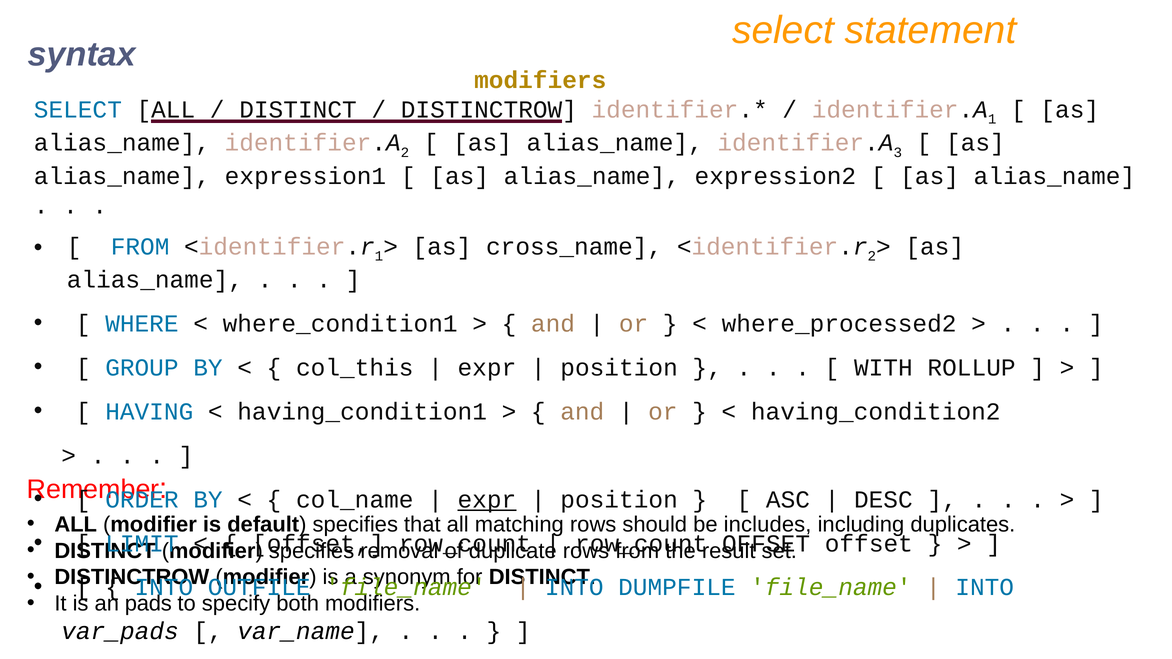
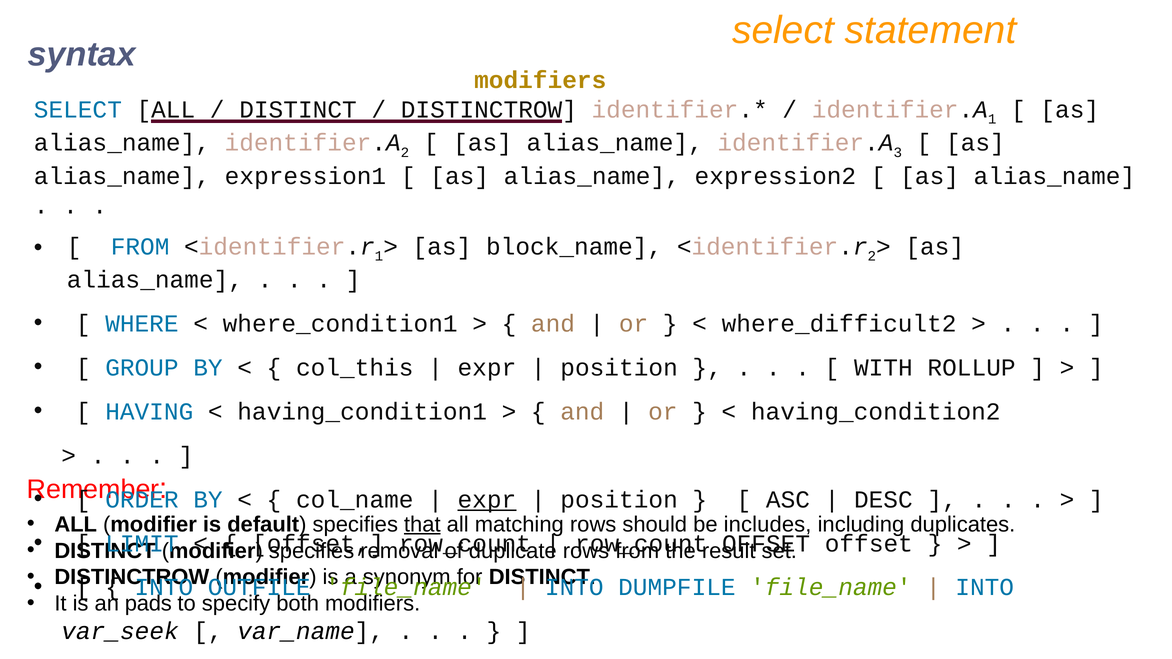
cross_name: cross_name -> block_name
where_processed2: where_processed2 -> where_difficult2
that underline: none -> present
var_pads: var_pads -> var_seek
